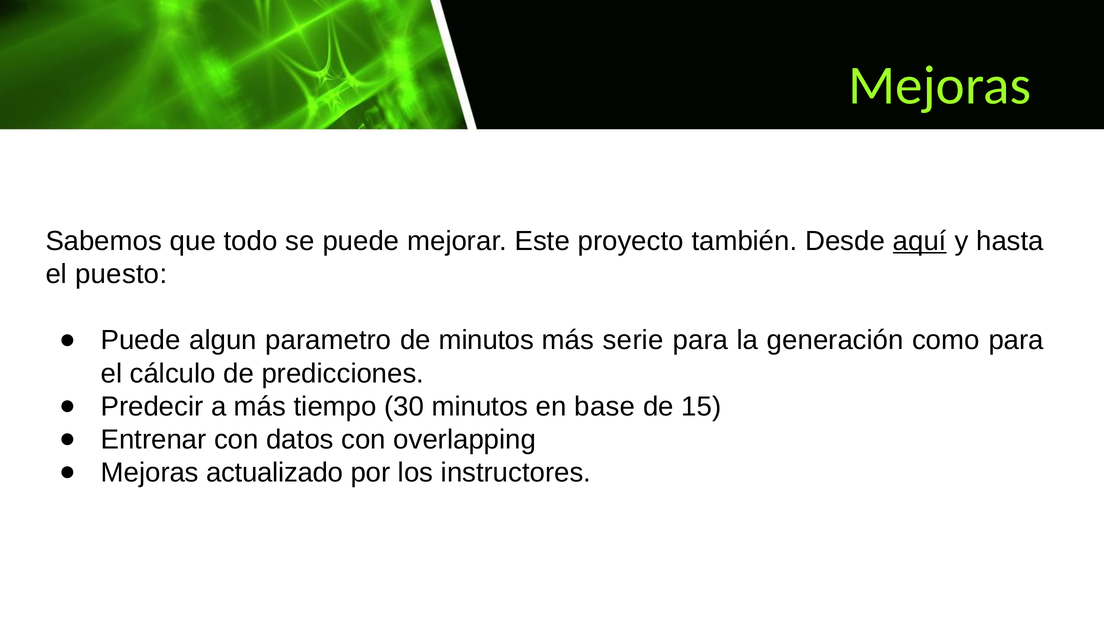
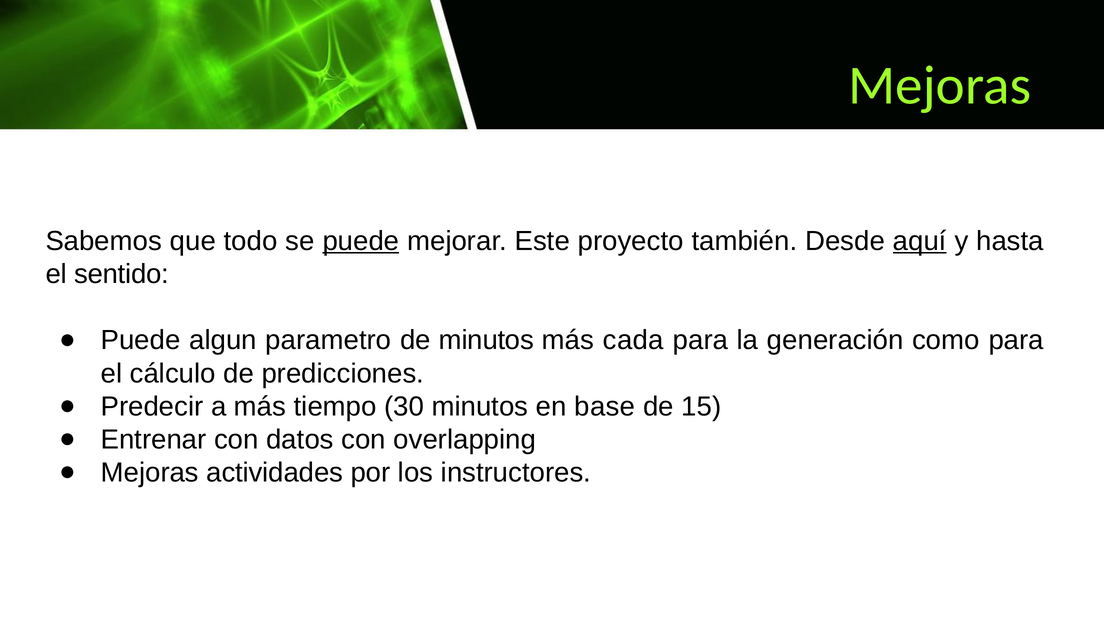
puede at (361, 241) underline: none -> present
puesto: puesto -> sentido
serie: serie -> cada
actualizado: actualizado -> actividades
